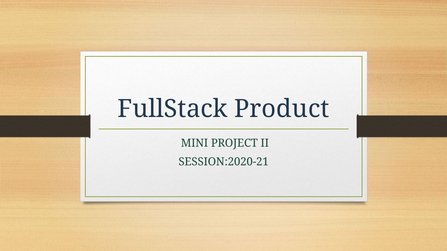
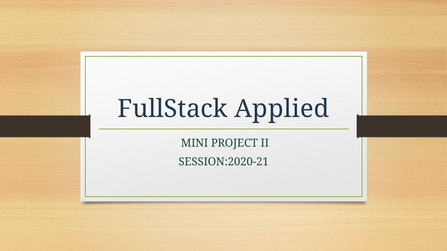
Product: Product -> Applied
